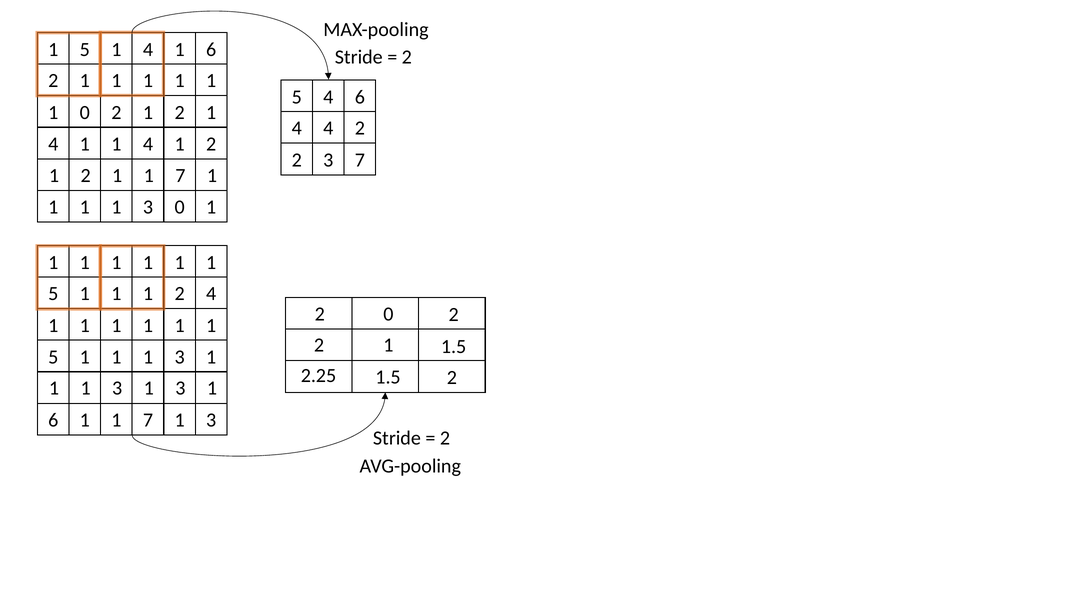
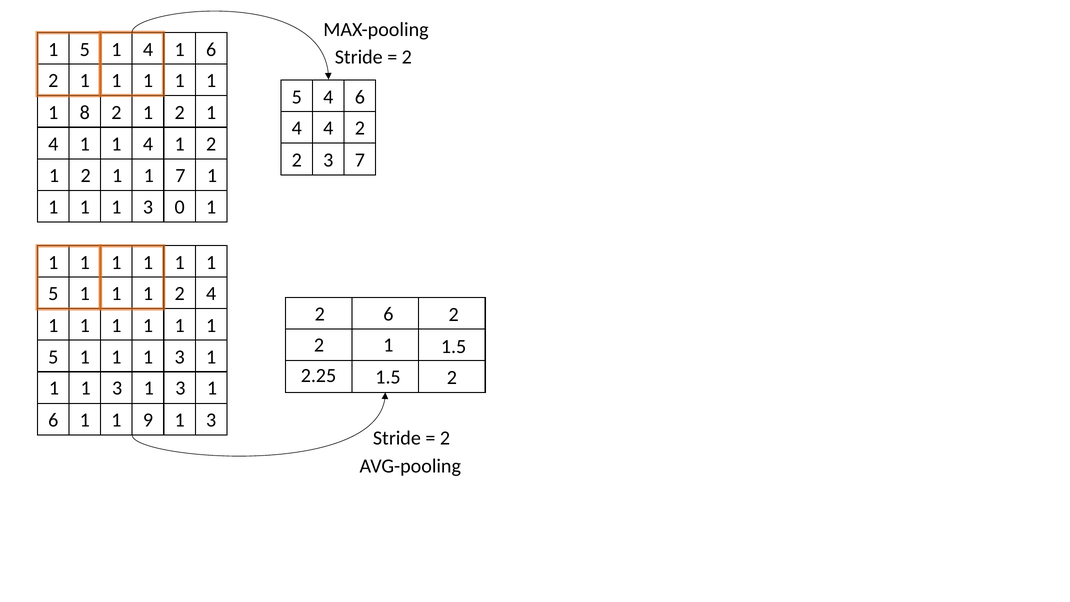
1 0: 0 -> 8
2 0: 0 -> 6
6 1 1 7: 7 -> 9
